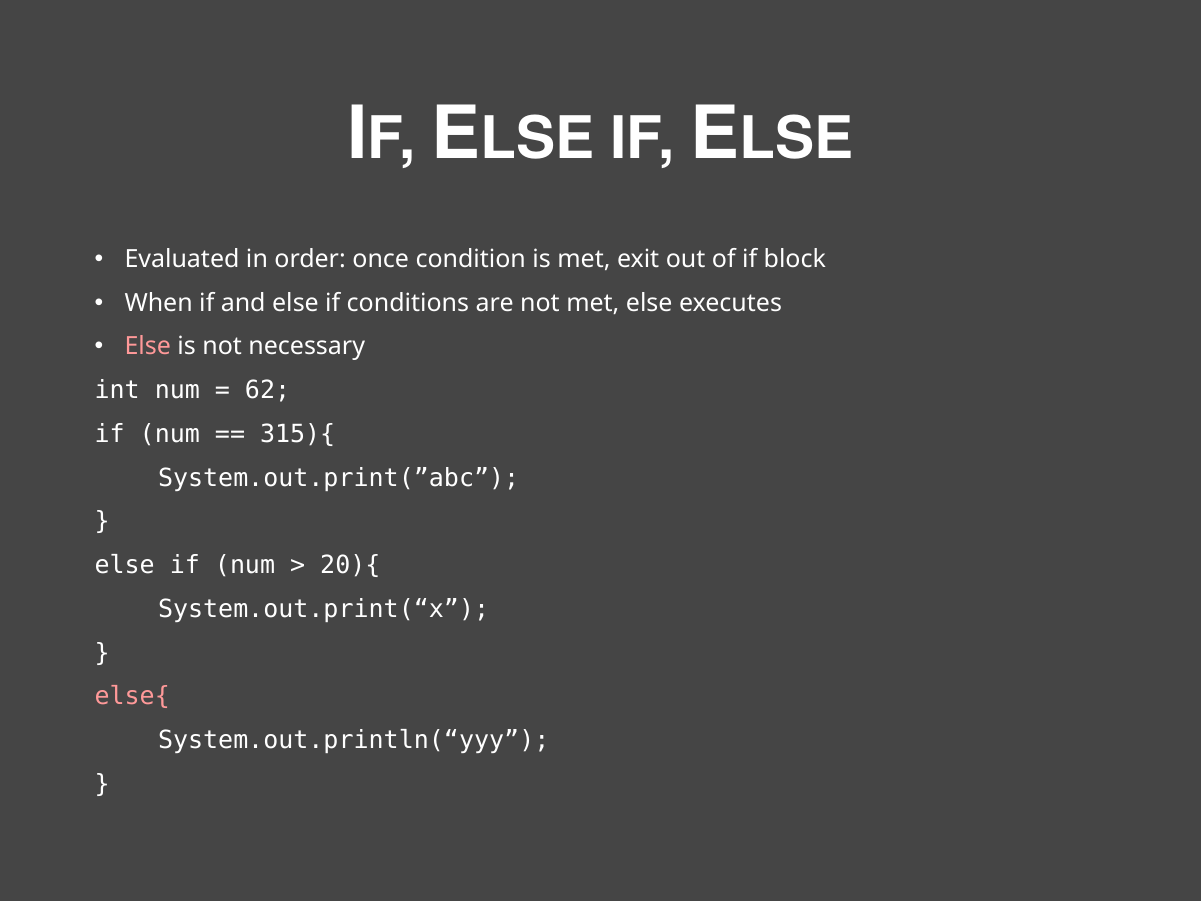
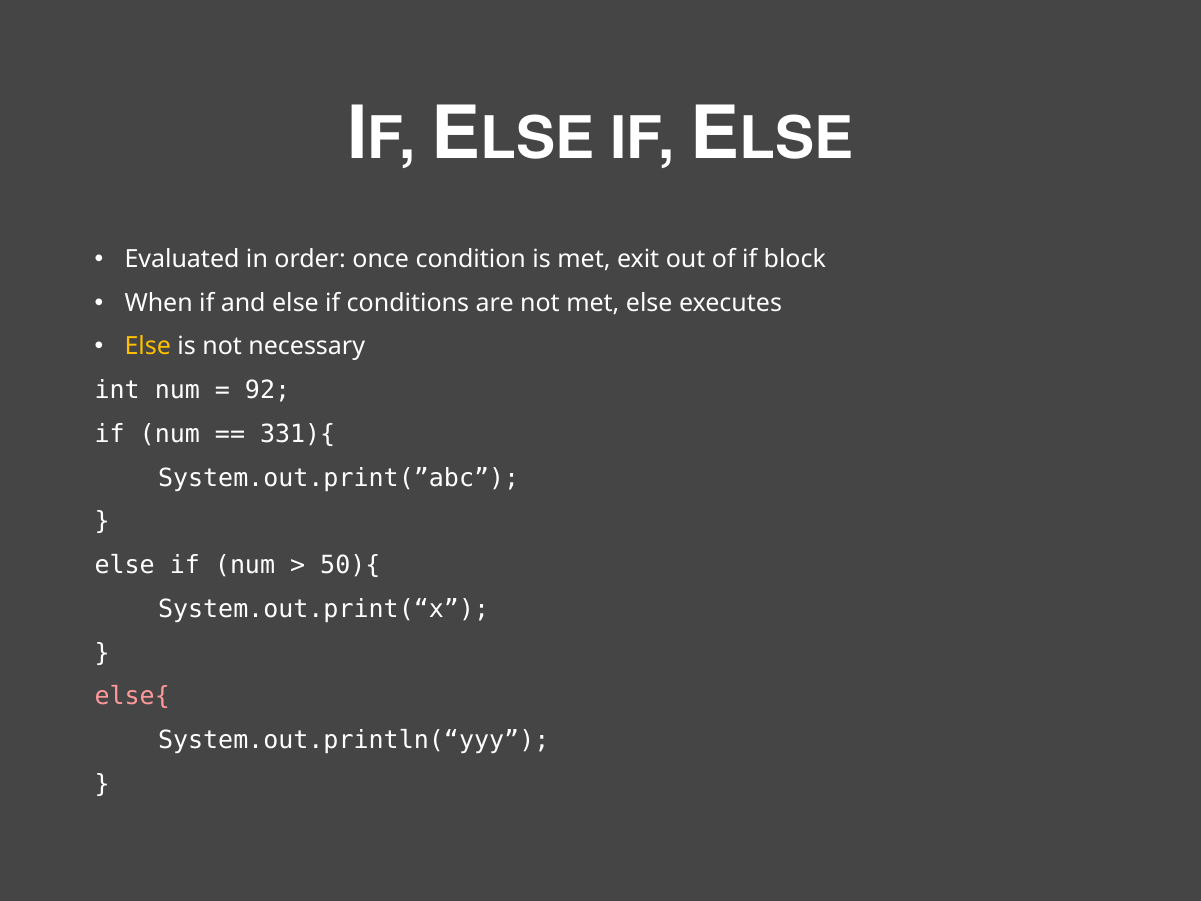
Else at (148, 347) colour: pink -> yellow
62: 62 -> 92
315){: 315){ -> 331){
20){: 20){ -> 50){
